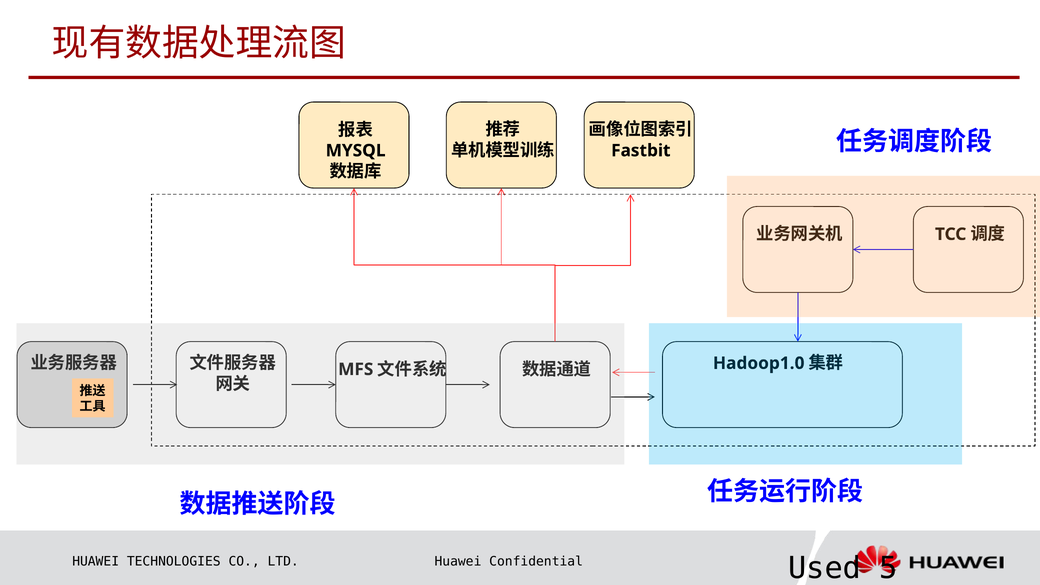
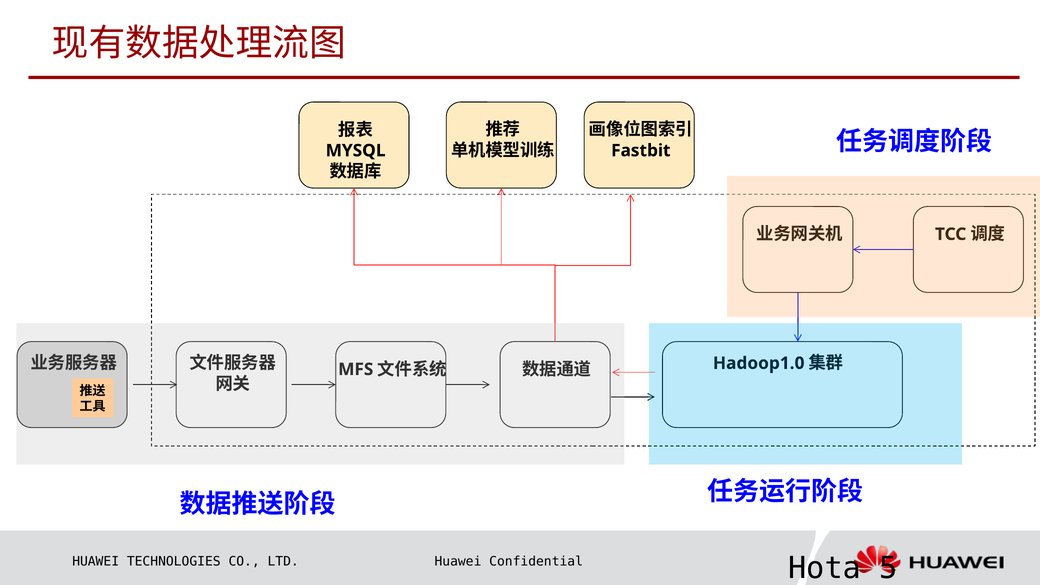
Used: Used -> Hota
